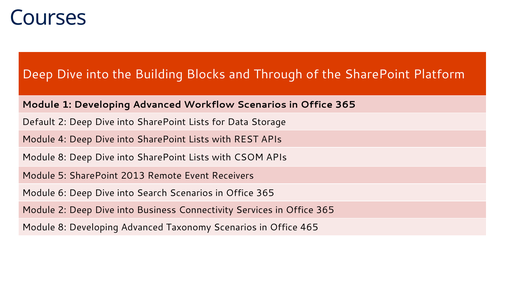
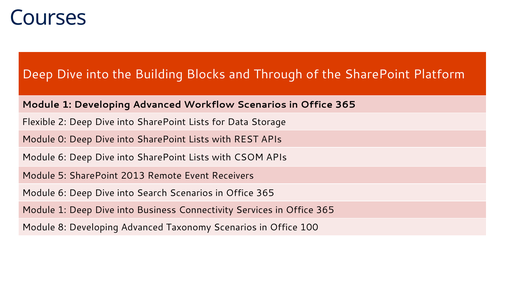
Default: Default -> Flexible
4: 4 -> 0
8 at (62, 157): 8 -> 6
2 at (62, 210): 2 -> 1
465: 465 -> 100
